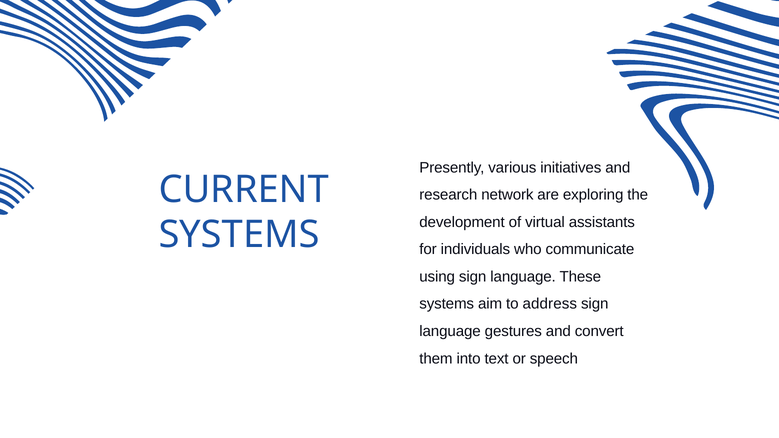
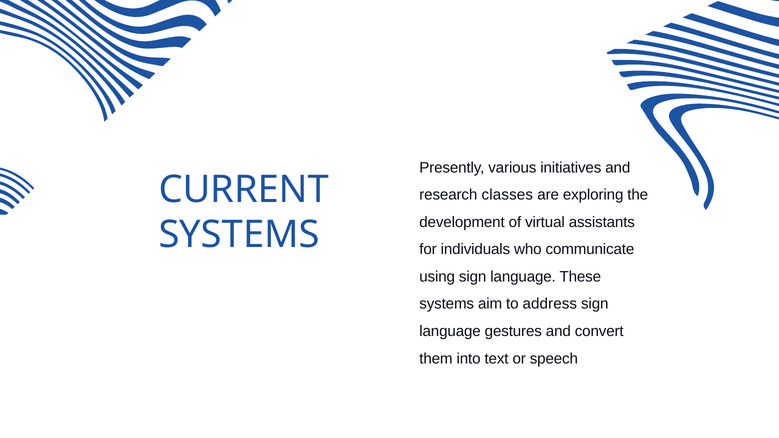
network: network -> classes
